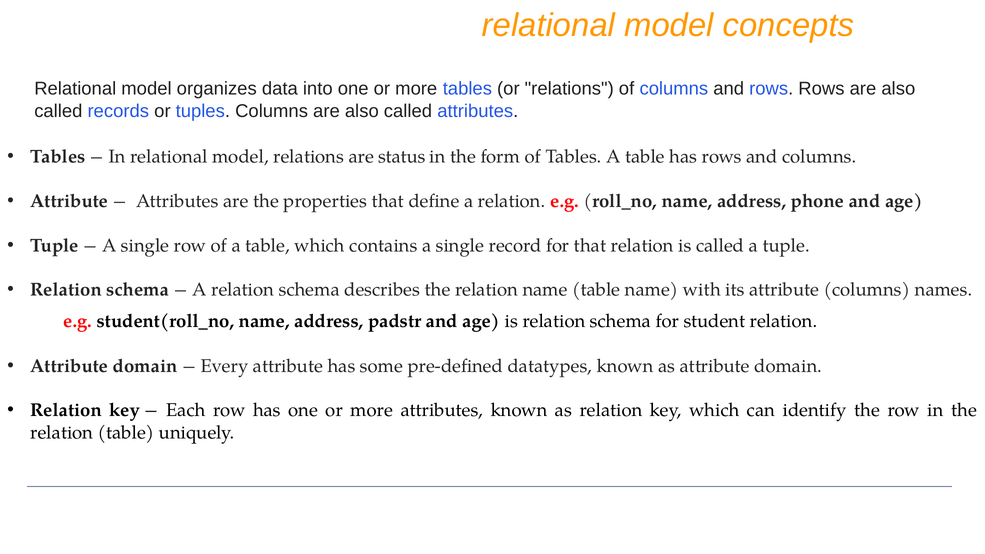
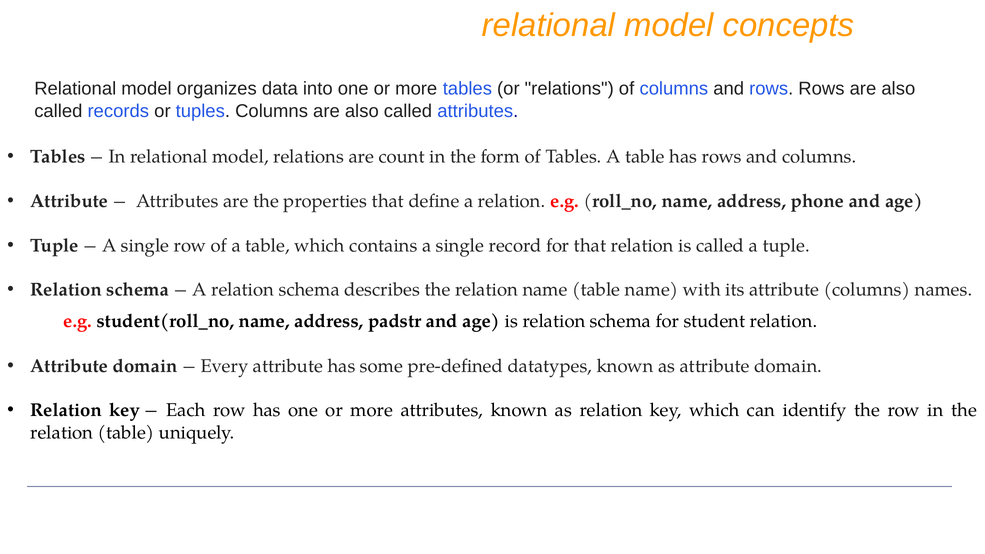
status: status -> count
